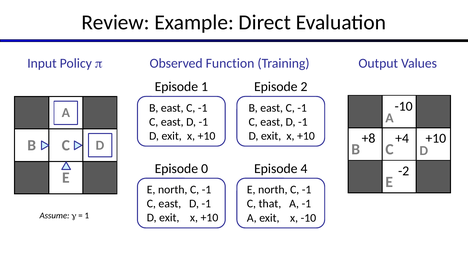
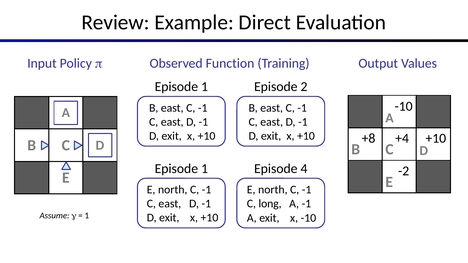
0 at (205, 169): 0 -> 1
that: that -> long
